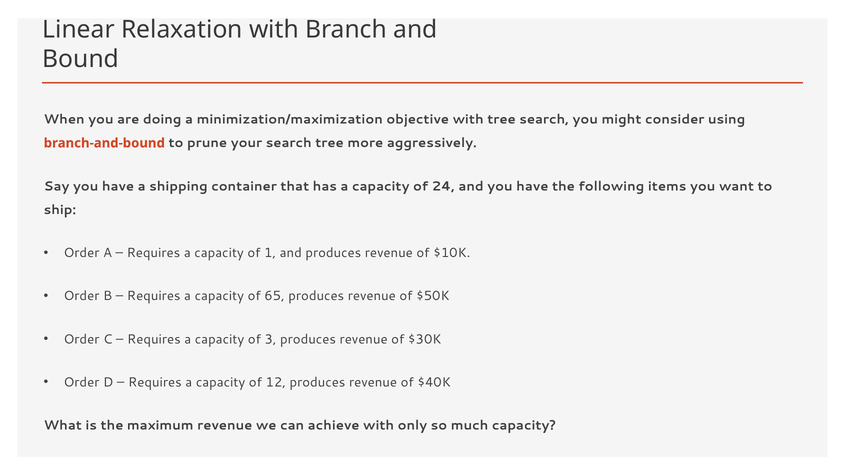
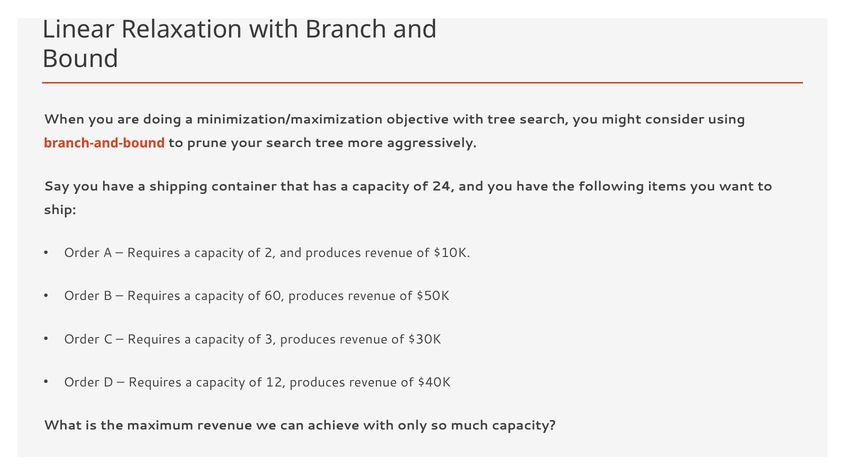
1: 1 -> 2
65: 65 -> 60
